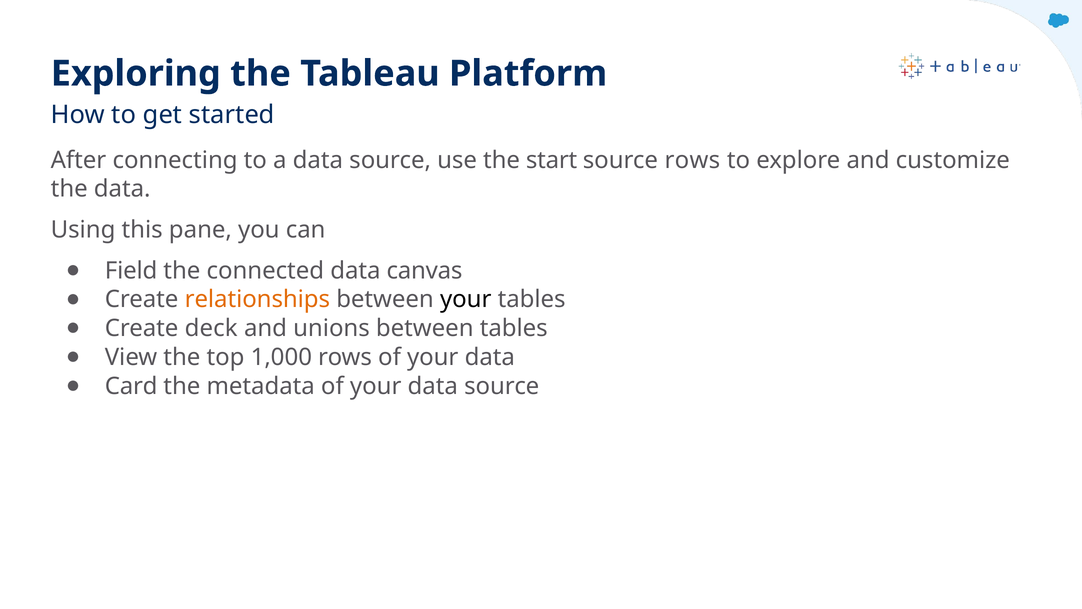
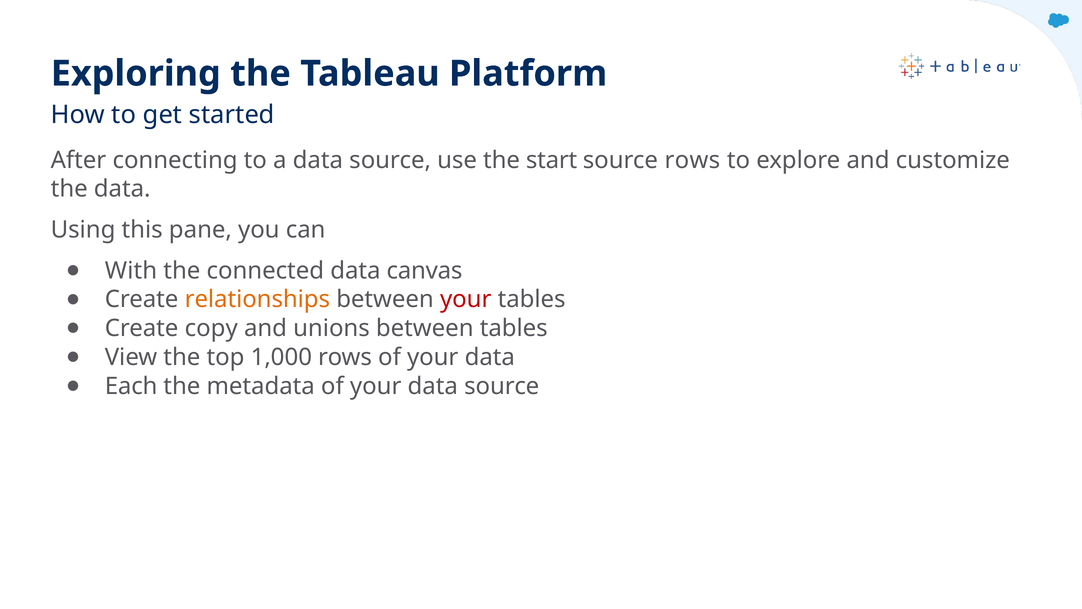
Field: Field -> With
your at (466, 299) colour: black -> red
deck: deck -> copy
Card: Card -> Each
